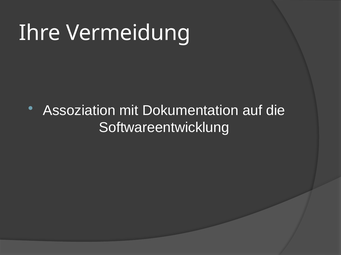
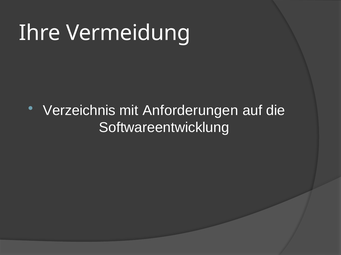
Assoziation: Assoziation -> Verzeichnis
Dokumentation: Dokumentation -> Anforderungen
